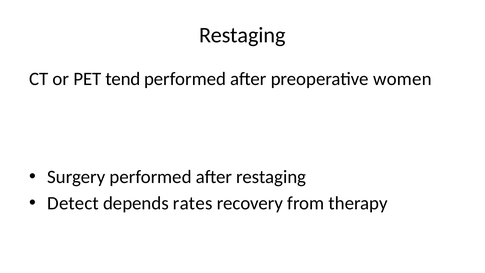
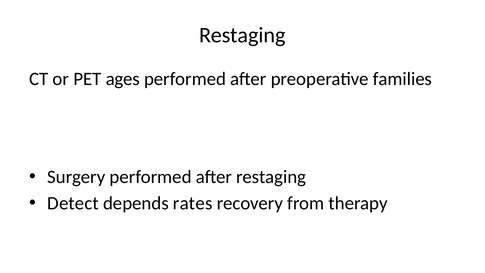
tend: tend -> ages
women: women -> families
